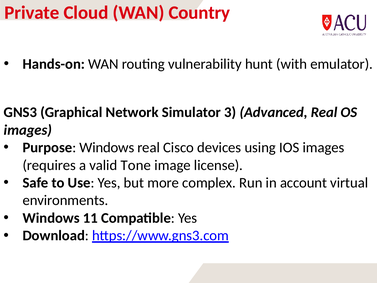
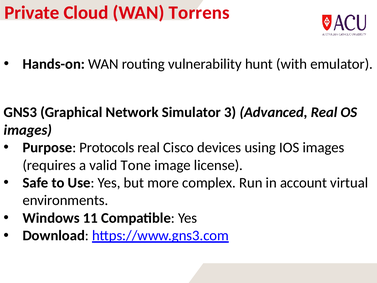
Country: Country -> Torrens
Purpose Windows: Windows -> Protocols
